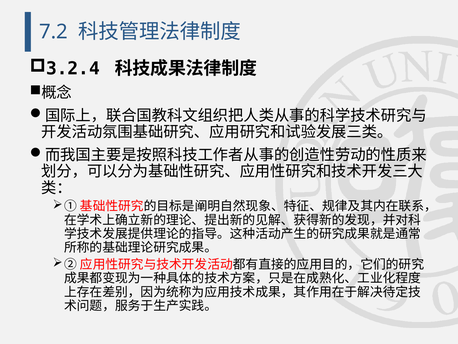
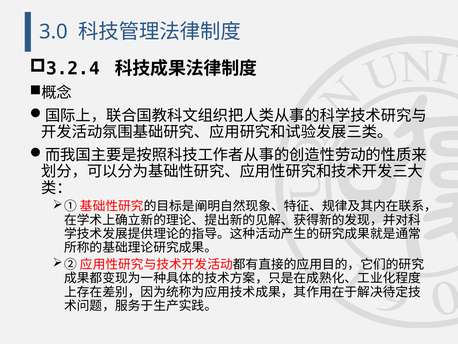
7.2: 7.2 -> 3.0
